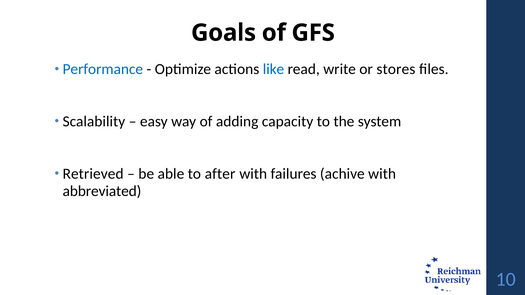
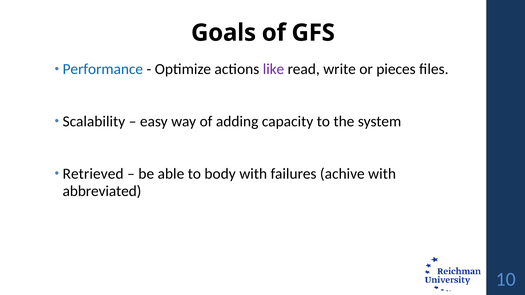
like colour: blue -> purple
stores: stores -> pieces
after: after -> body
